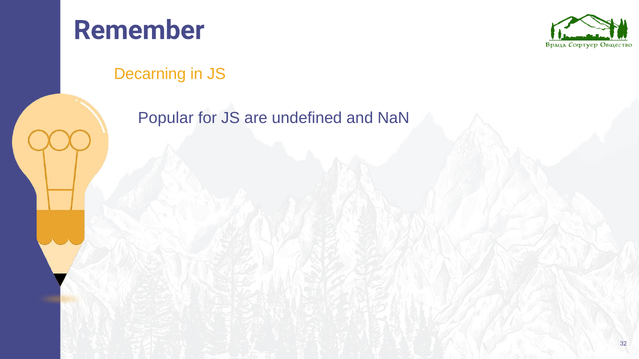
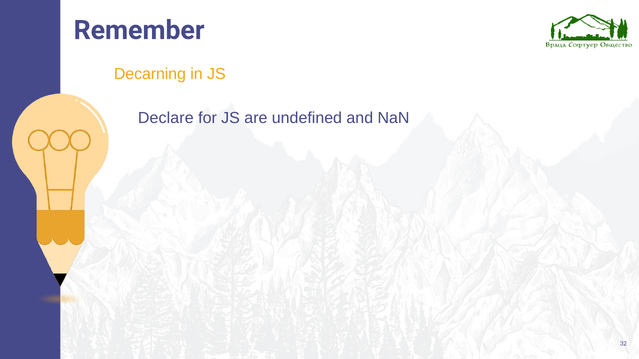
Popular: Popular -> Declare
